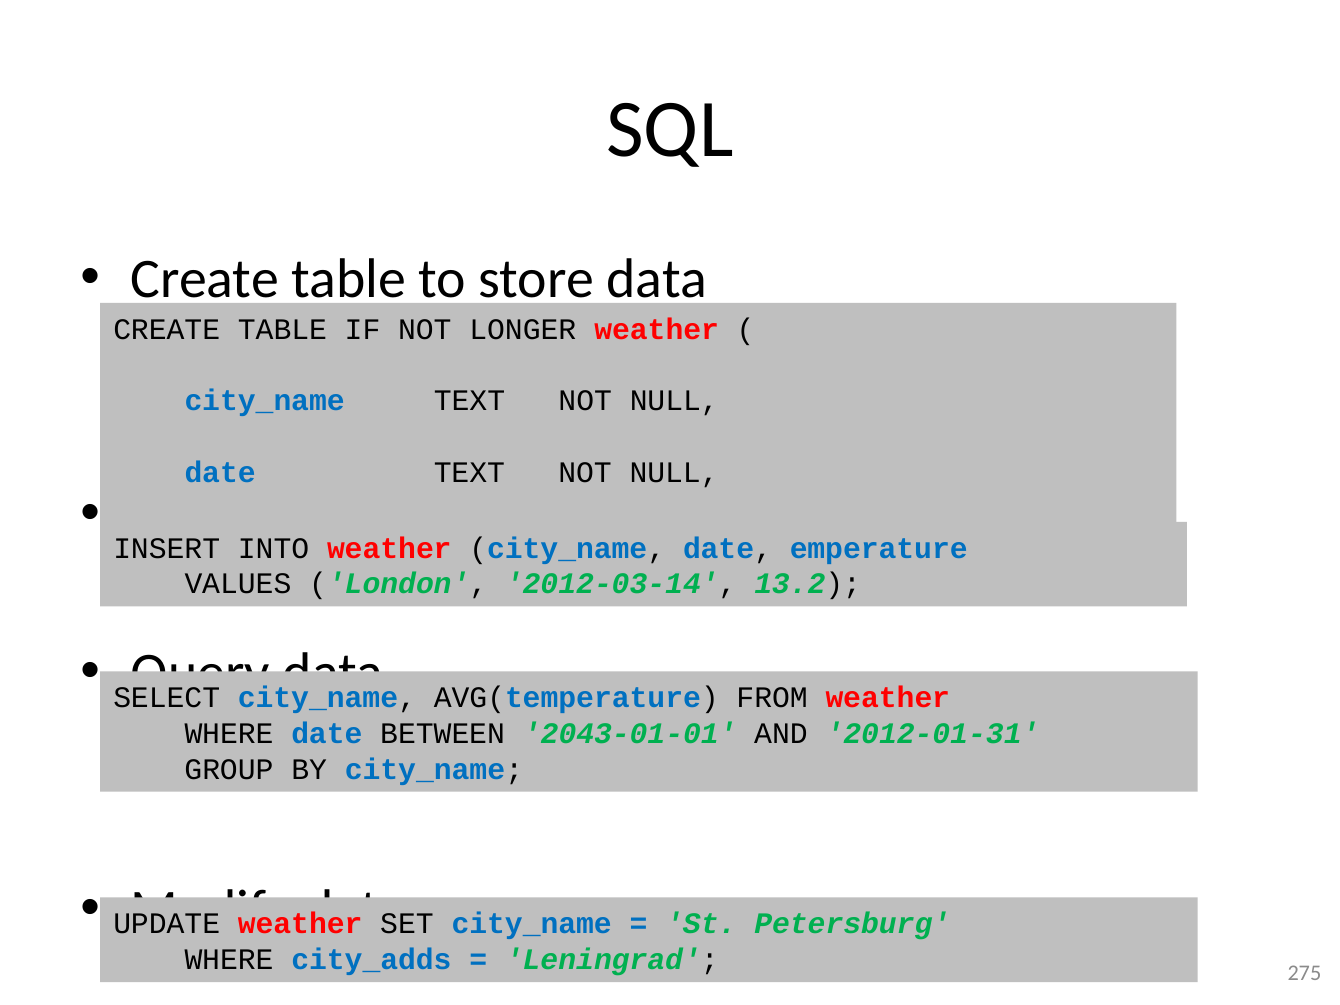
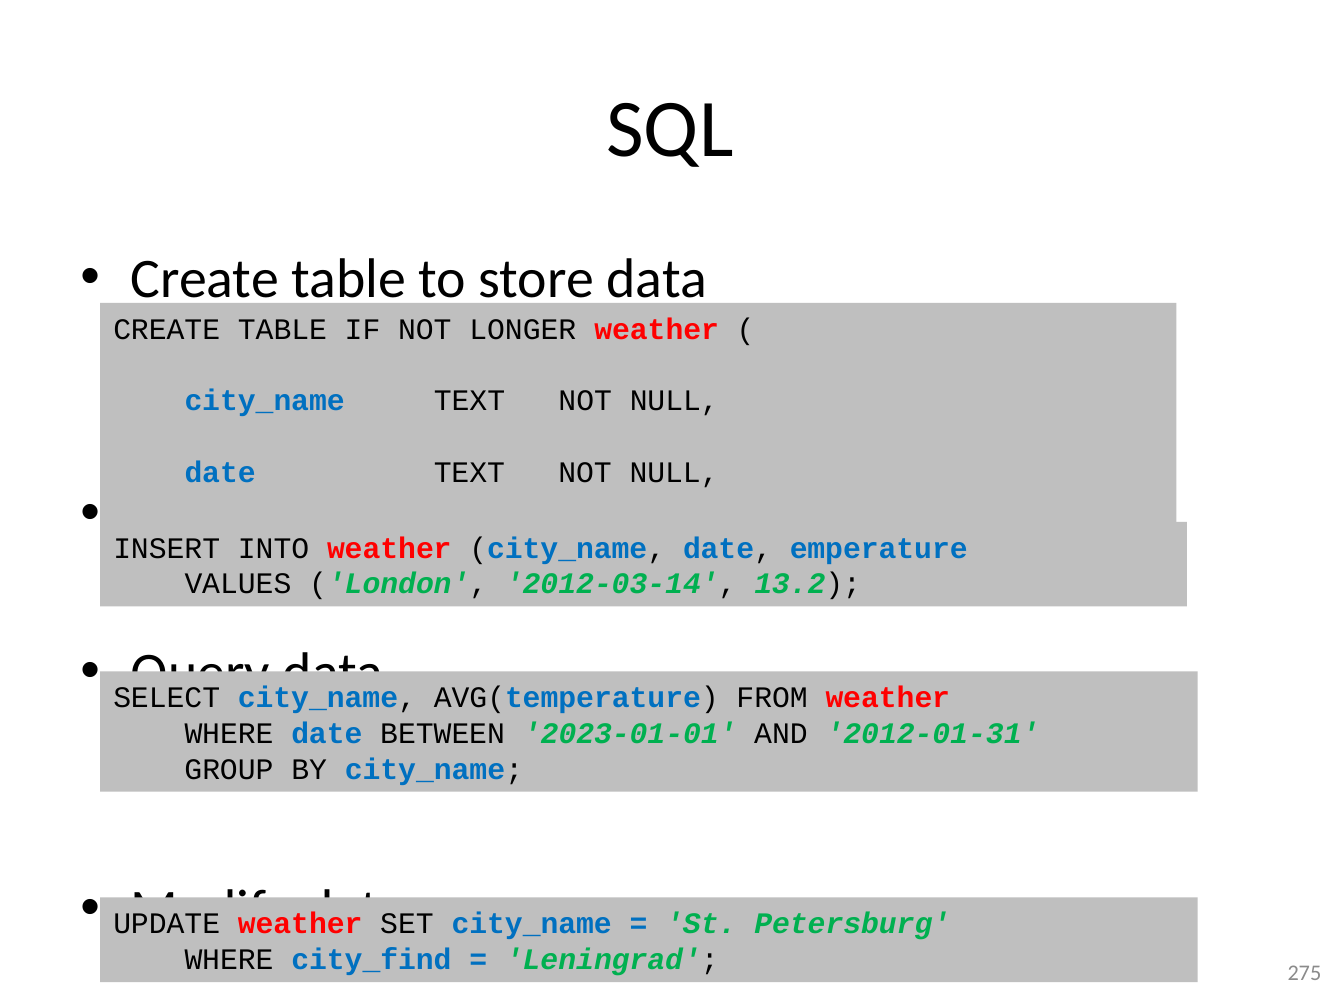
2043-01-01: 2043-01-01 -> 2023-01-01
city_adds: city_adds -> city_find
